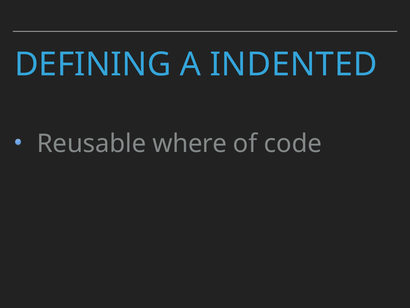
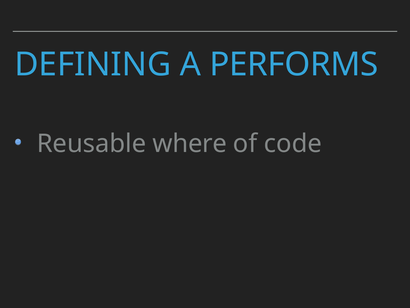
INDENTED: INDENTED -> PERFORMS
